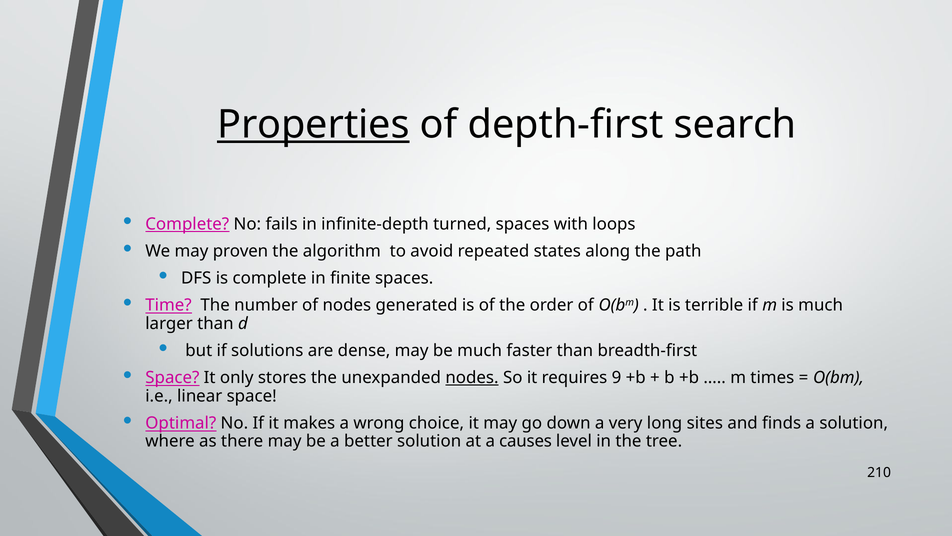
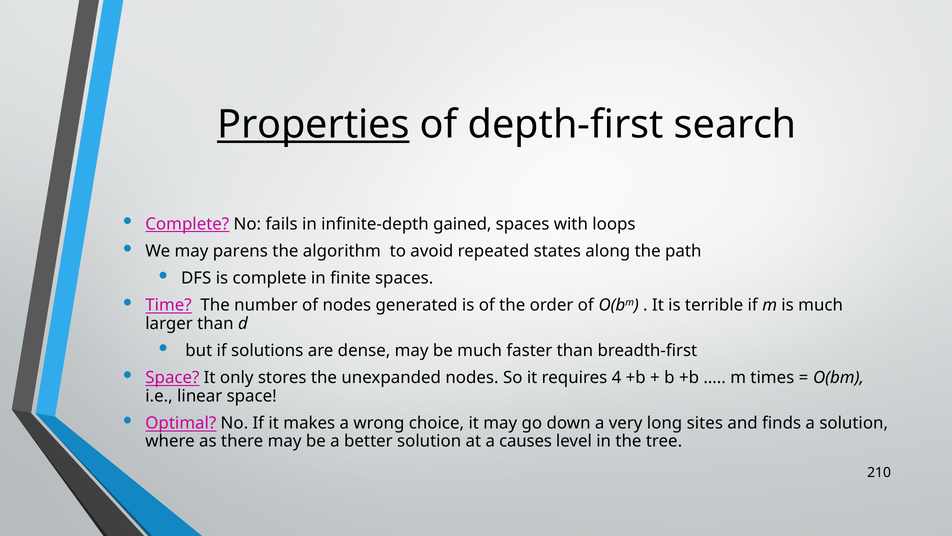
turned: turned -> gained
proven: proven -> parens
nodes at (472, 377) underline: present -> none
9: 9 -> 4
